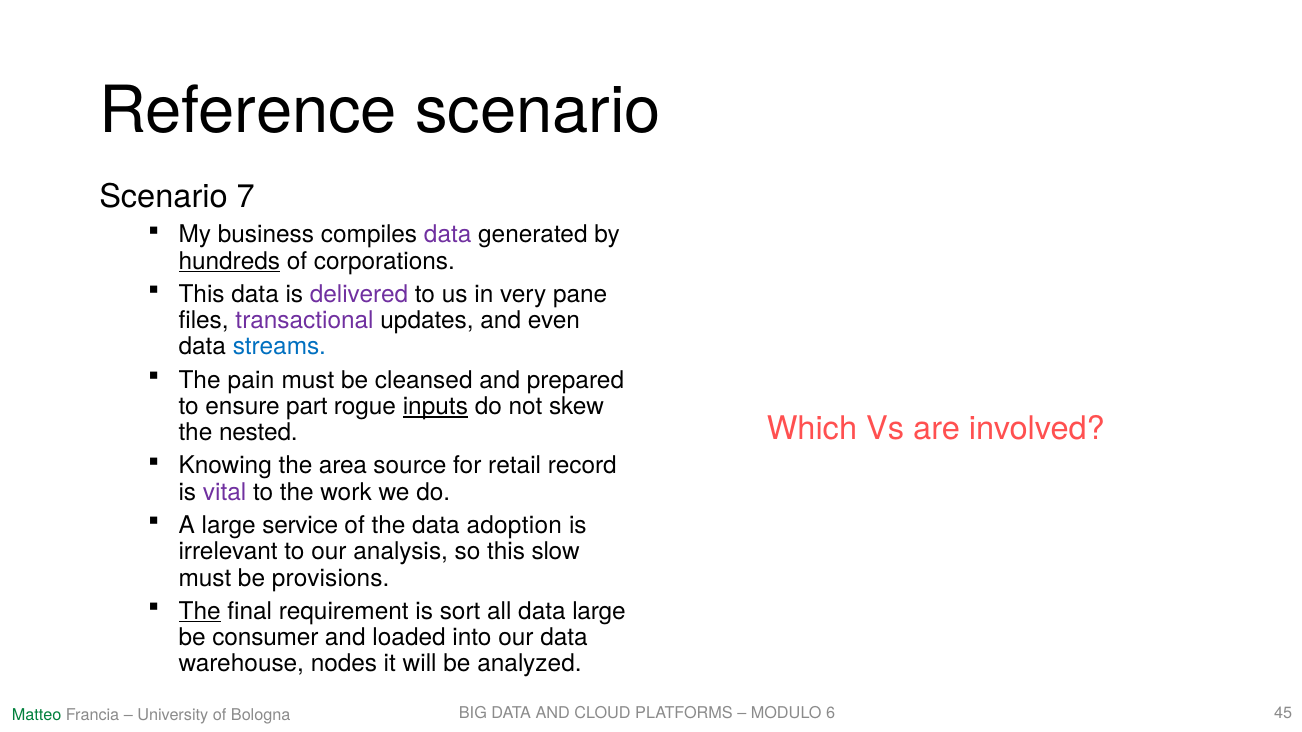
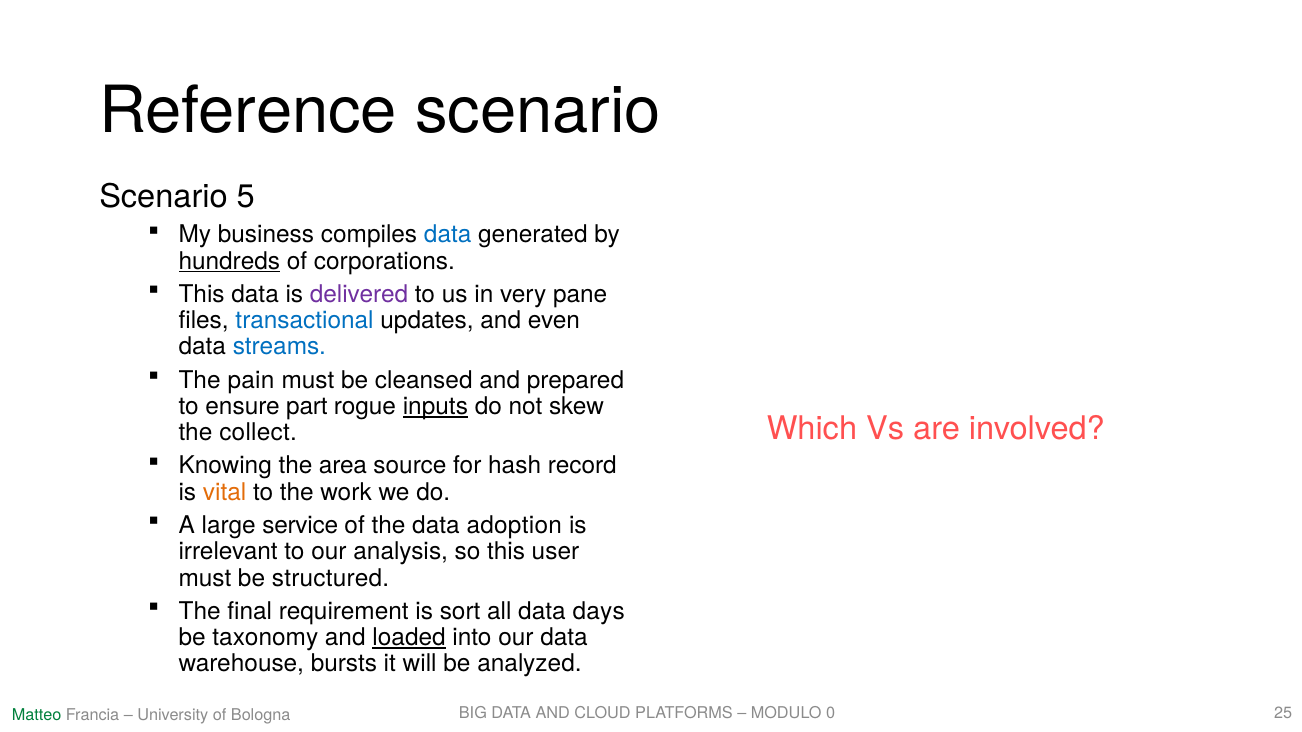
7: 7 -> 5
data at (448, 235) colour: purple -> blue
transactional colour: purple -> blue
nested: nested -> collect
retail: retail -> hash
vital colour: purple -> orange
slow: slow -> user
provisions: provisions -> structured
The at (200, 611) underline: present -> none
data large: large -> days
consumer: consumer -> taxonomy
loaded underline: none -> present
nodes: nodes -> bursts
6: 6 -> 0
45: 45 -> 25
